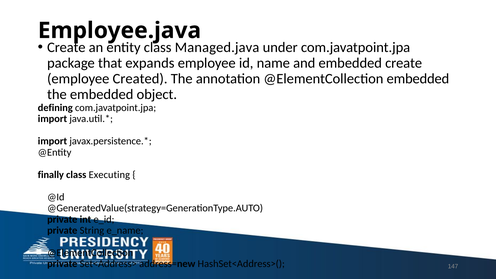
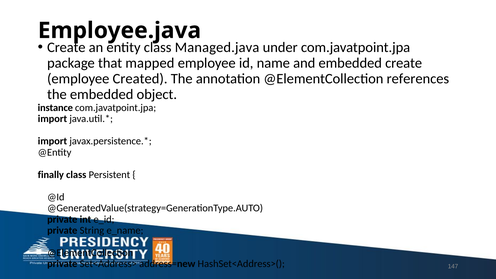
expands: expands -> mapped
@ElementCollection embedded: embedded -> references
defining: defining -> instance
Executing: Executing -> Persistent
